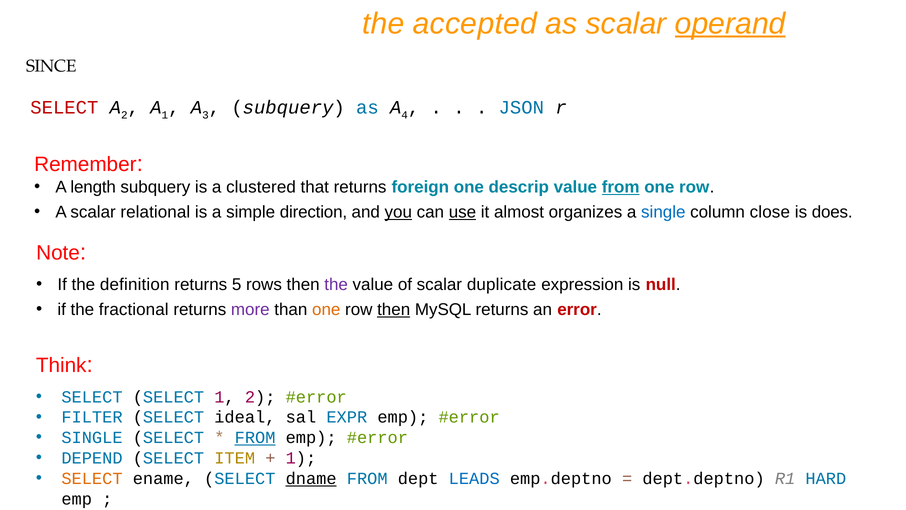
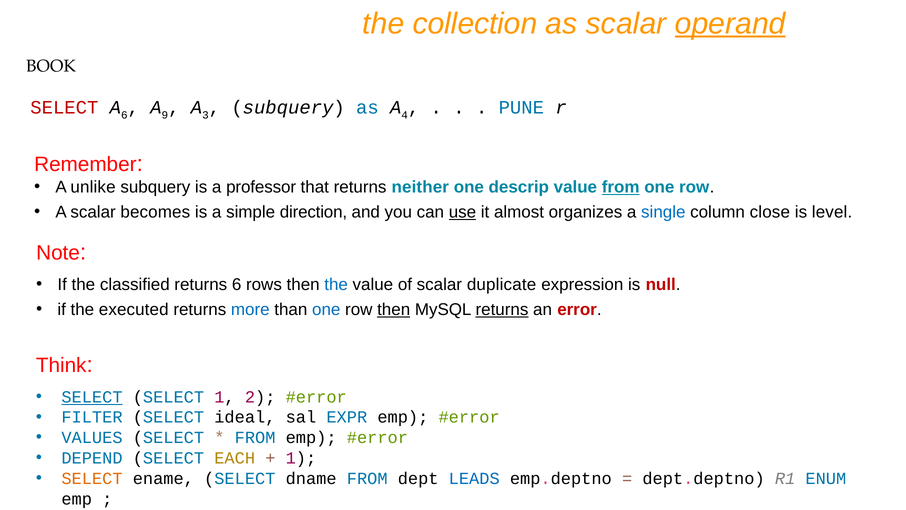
accepted: accepted -> collection
SINCE: SINCE -> BOOK
A 2: 2 -> 6
A 1: 1 -> 9
JSON: JSON -> PUNE
length: length -> unlike
clustered: clustered -> professor
foreign: foreign -> neither
relational: relational -> becomes
you underline: present -> none
does: does -> level
definition: definition -> classified
returns 5: 5 -> 6
the at (336, 284) colour: purple -> blue
fractional: fractional -> executed
more colour: purple -> blue
one at (326, 309) colour: orange -> blue
returns at (502, 309) underline: none -> present
SELECT at (92, 397) underline: none -> present
SINGLE at (92, 437): SINGLE -> VALUES
FROM at (255, 437) underline: present -> none
ITEM: ITEM -> EACH
dname underline: present -> none
HARD: HARD -> ENUM
